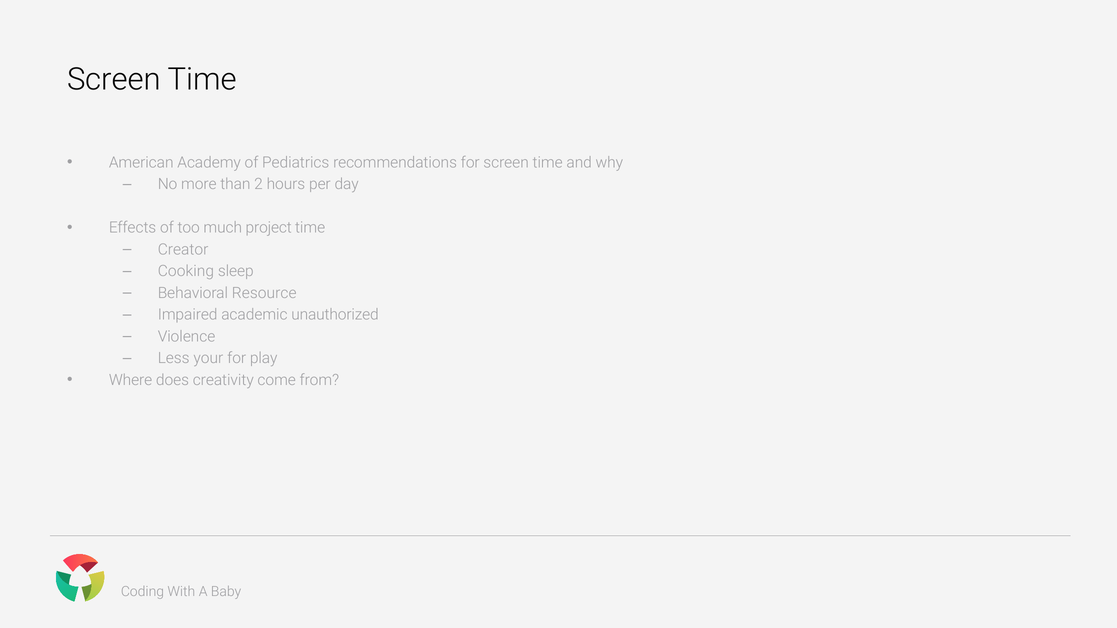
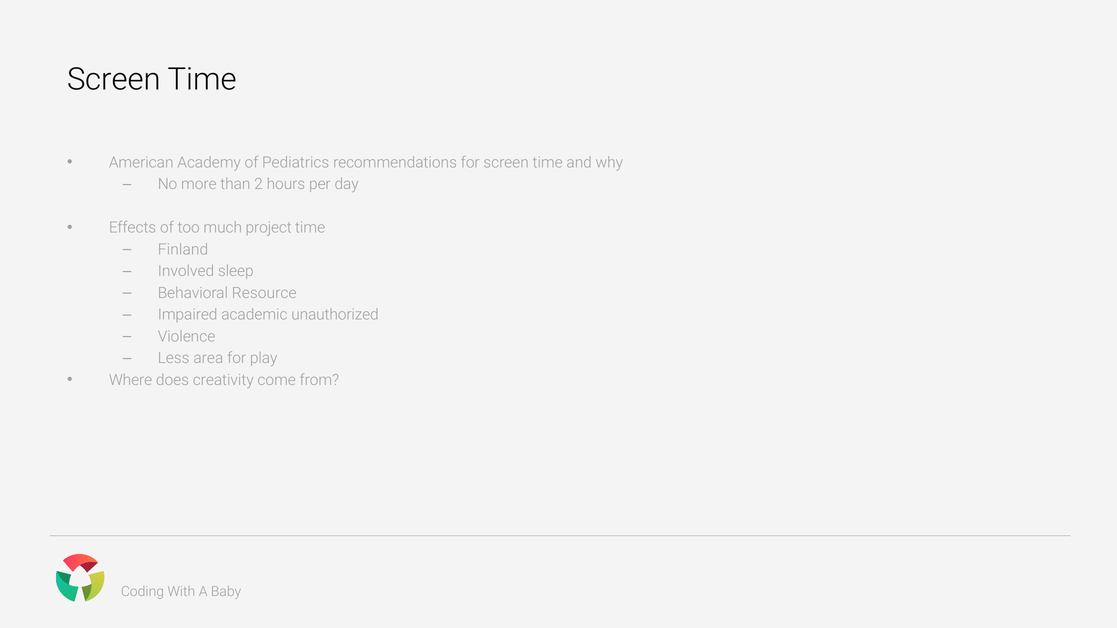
Creator: Creator -> Finland
Cooking: Cooking -> Involved
your: your -> area
